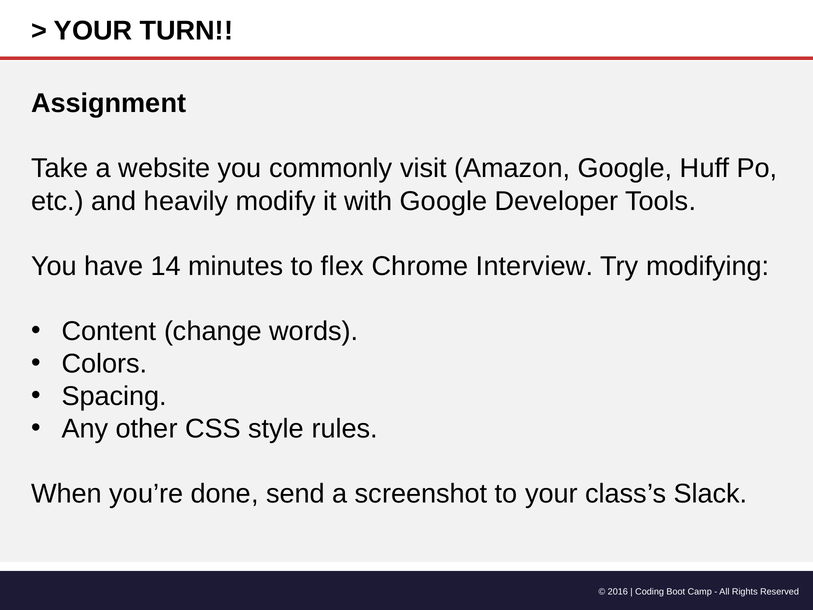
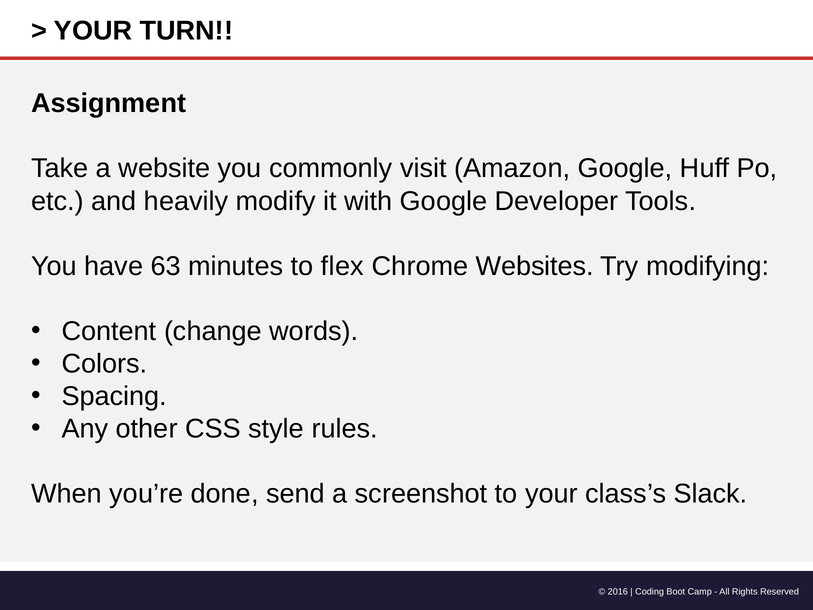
14: 14 -> 63
Interview: Interview -> Websites
